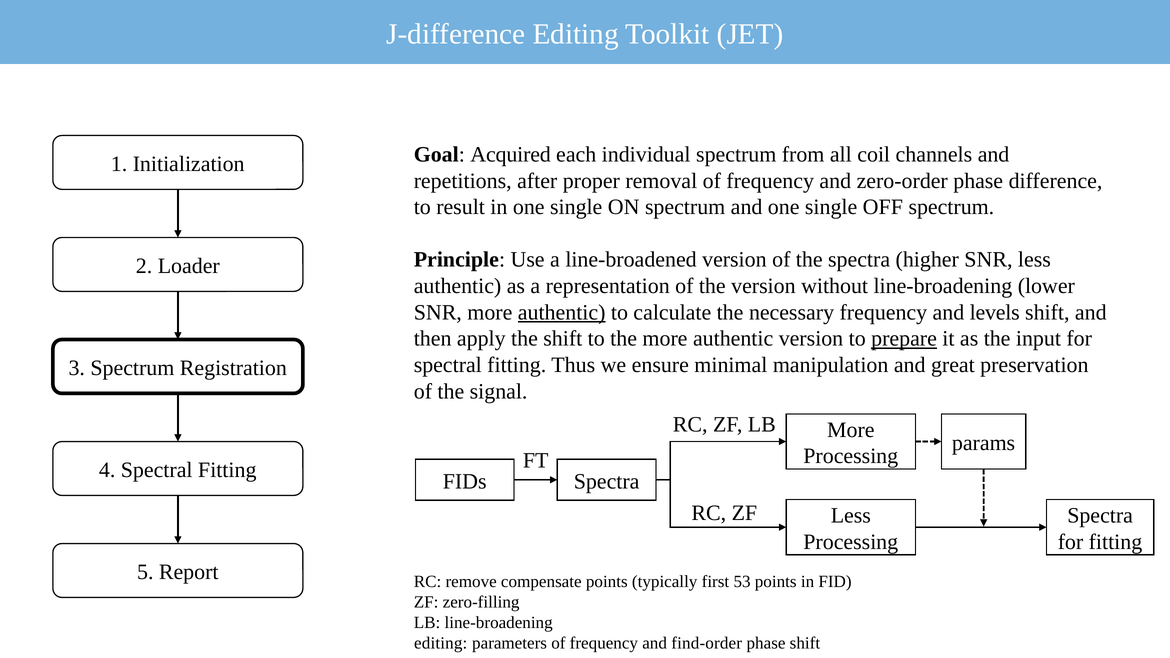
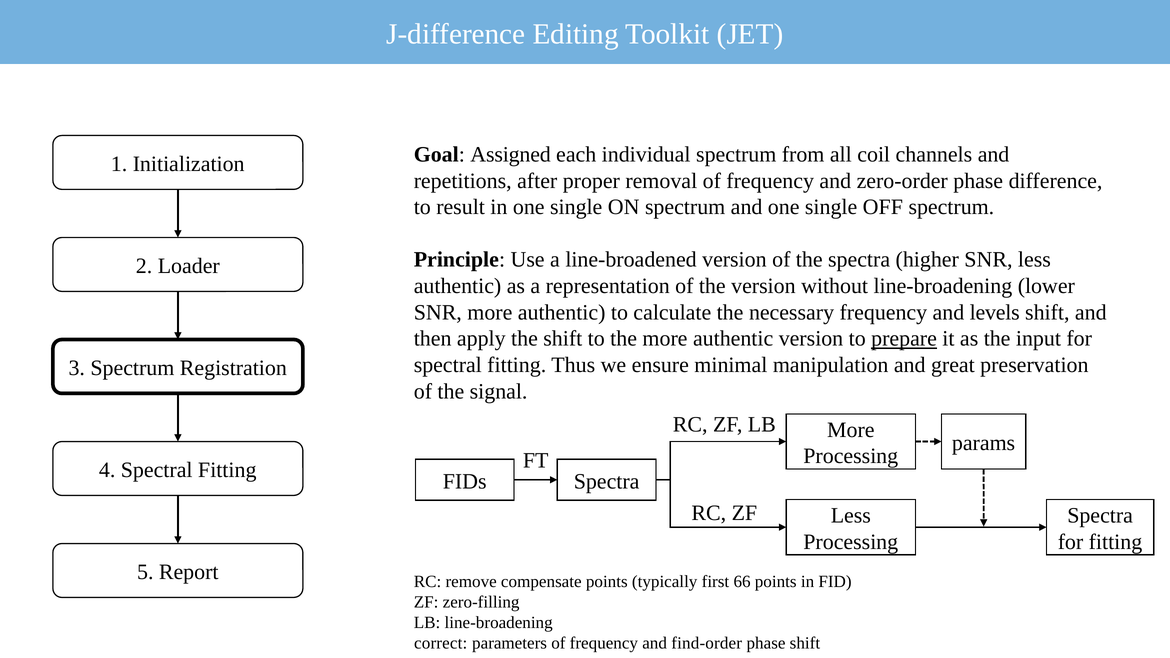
Acquired: Acquired -> Assigned
authentic at (562, 312) underline: present -> none
53: 53 -> 66
editing at (441, 643): editing -> correct
